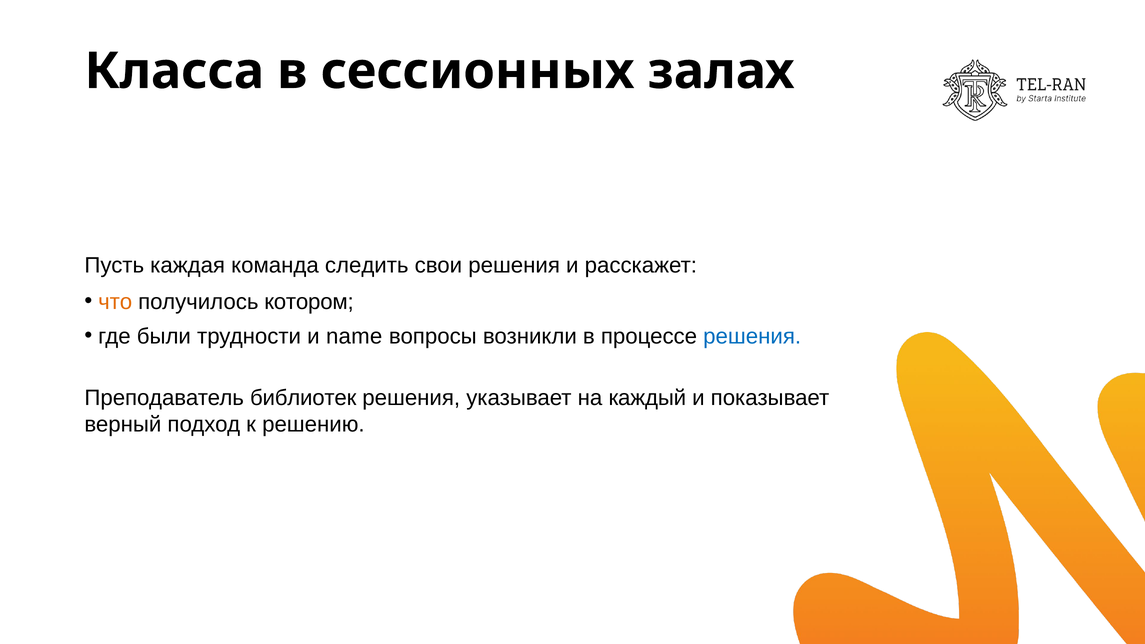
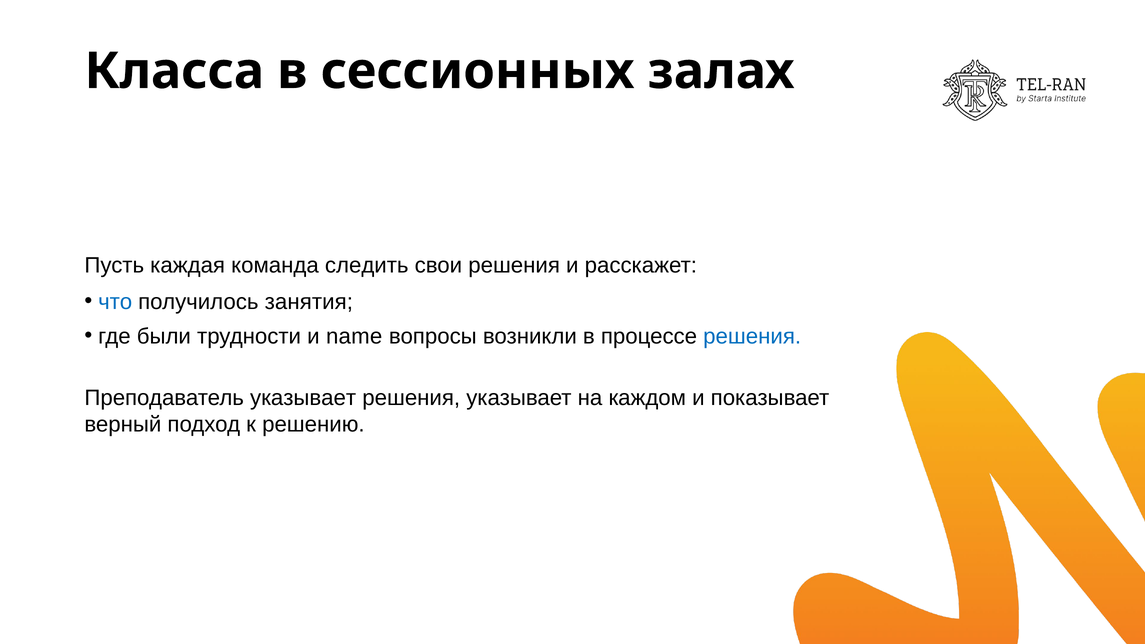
что colour: orange -> blue
котором: котором -> занятия
Преподаватель библиотек: библиотек -> указывает
каждый: каждый -> каждом
